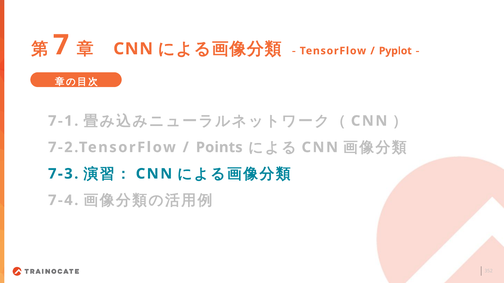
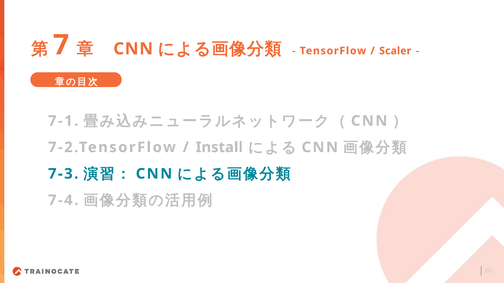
Pyplot: Pyplot -> Scaler
Points: Points -> Install
